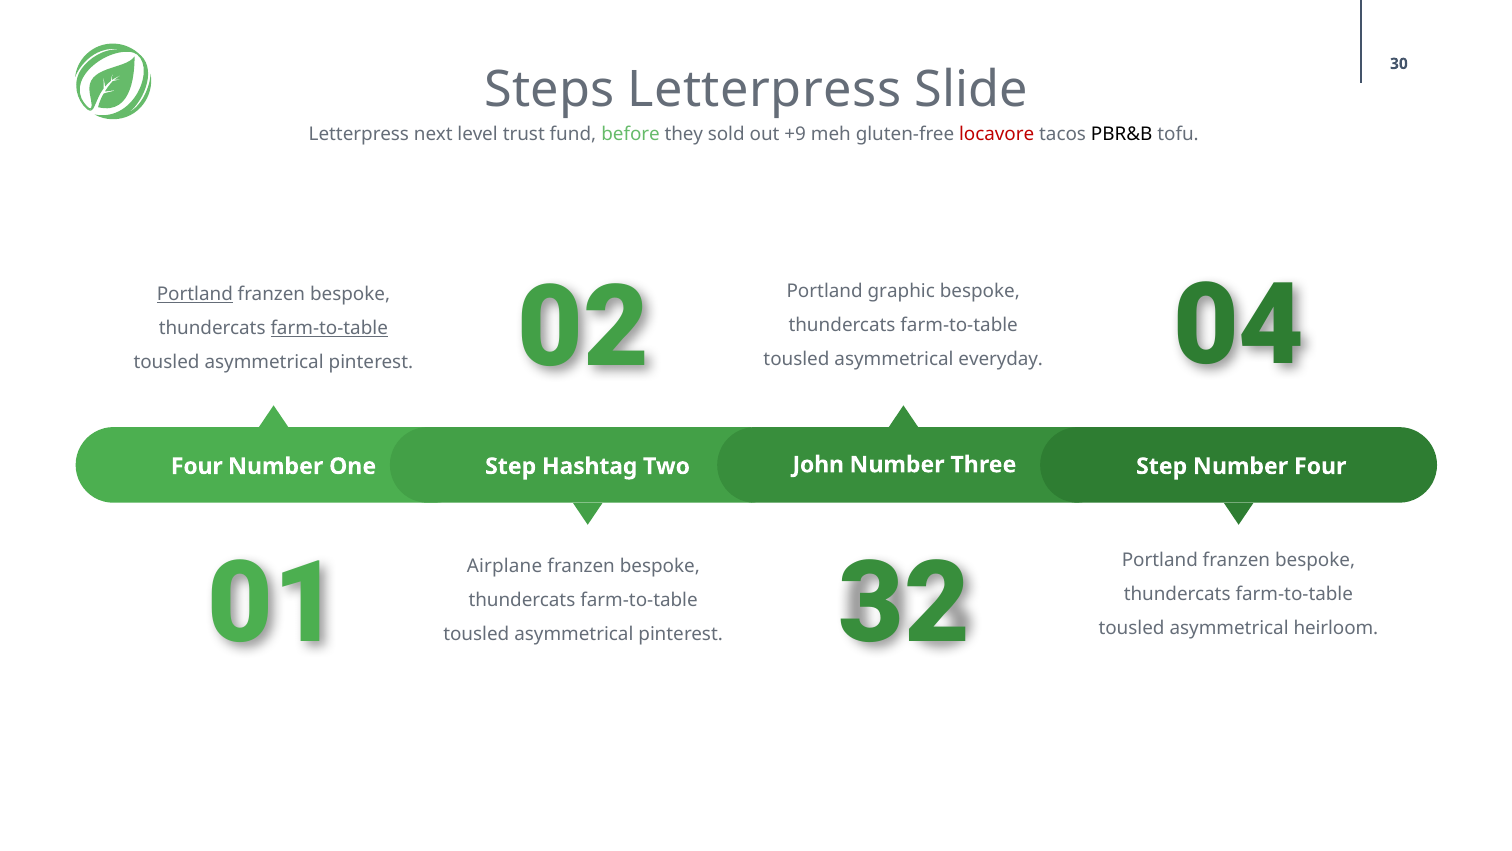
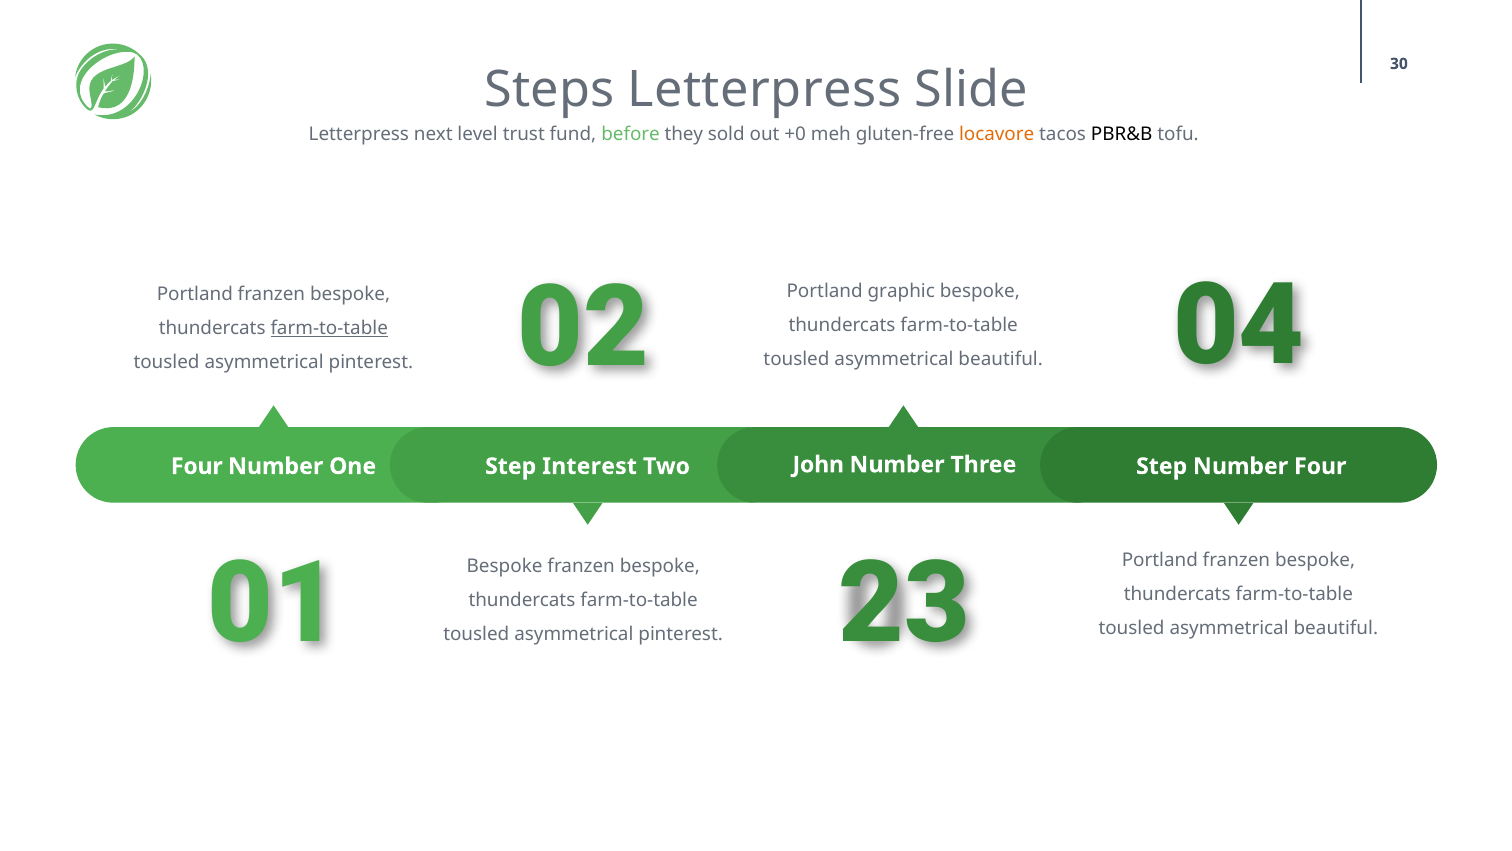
+9: +9 -> +0
locavore colour: red -> orange
Portland at (195, 294) underline: present -> none
everyday at (1001, 359): everyday -> beautiful
Hashtag: Hashtag -> Interest
32: 32 -> 23
Airplane at (505, 566): Airplane -> Bespoke
heirloom at (1336, 628): heirloom -> beautiful
